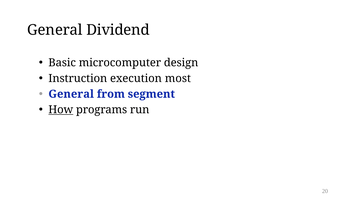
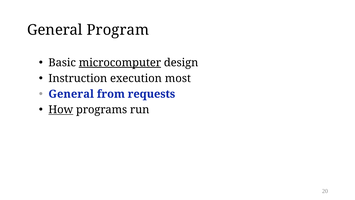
Dividend: Dividend -> Program
microcomputer underline: none -> present
segment: segment -> requests
